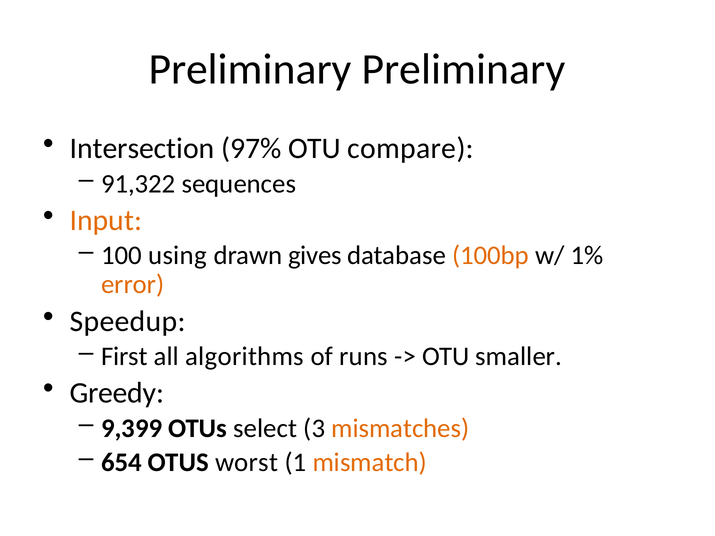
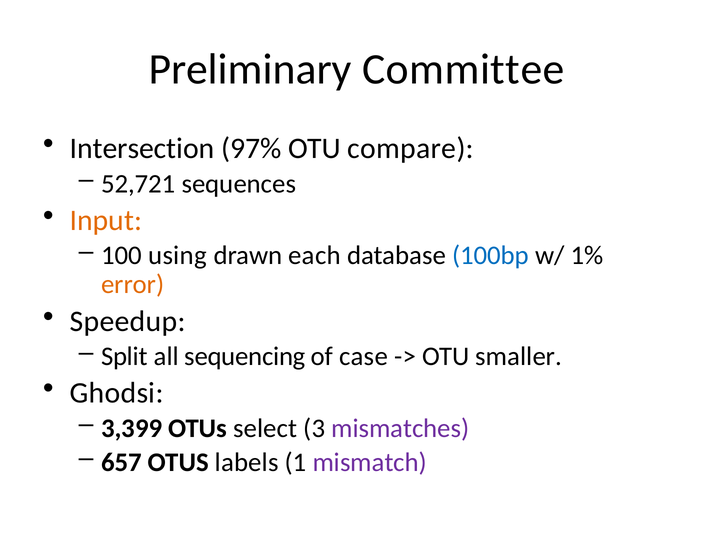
Preliminary Preliminary: Preliminary -> Committee
91,322: 91,322 -> 52,721
gives: gives -> each
100bp colour: orange -> blue
First: First -> Split
algorithms: algorithms -> sequencing
runs: runs -> case
Greedy: Greedy -> Ghodsi
9,399: 9,399 -> 3,399
mismatches colour: orange -> purple
654: 654 -> 657
worst: worst -> labels
mismatch colour: orange -> purple
